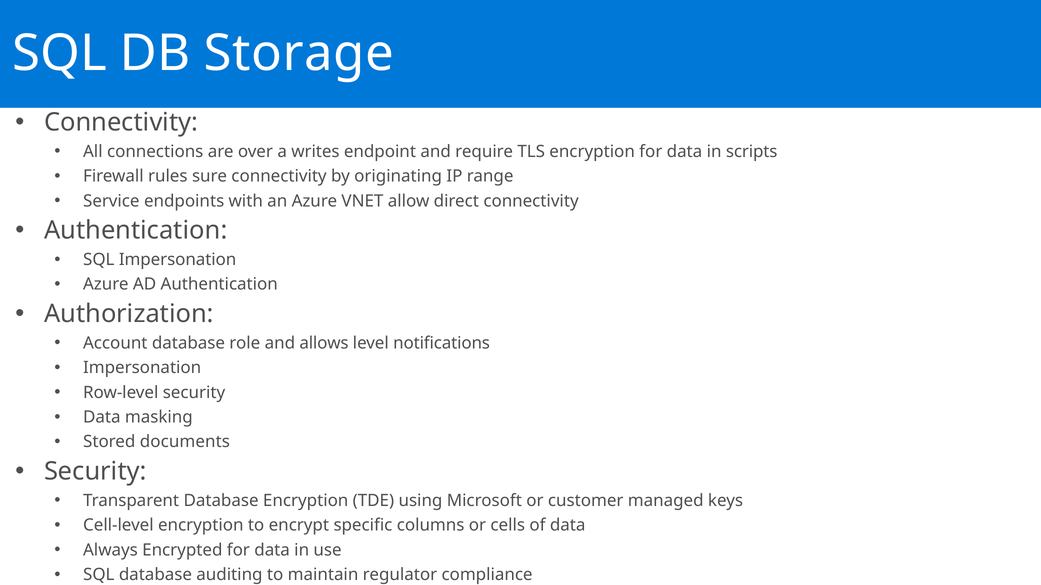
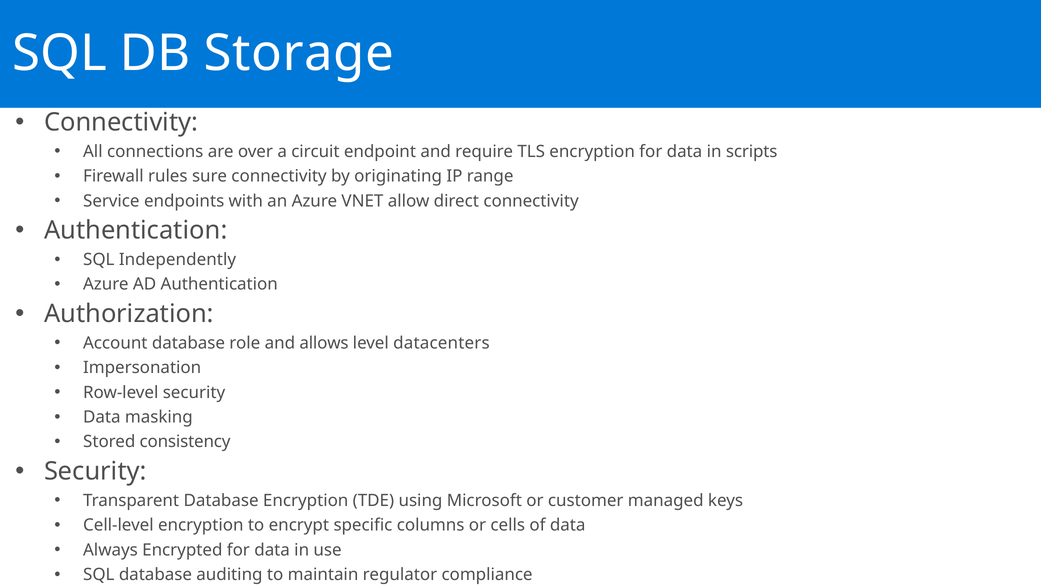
writes: writes -> circuit
SQL Impersonation: Impersonation -> Independently
notifications: notifications -> datacenters
documents: documents -> consistency
